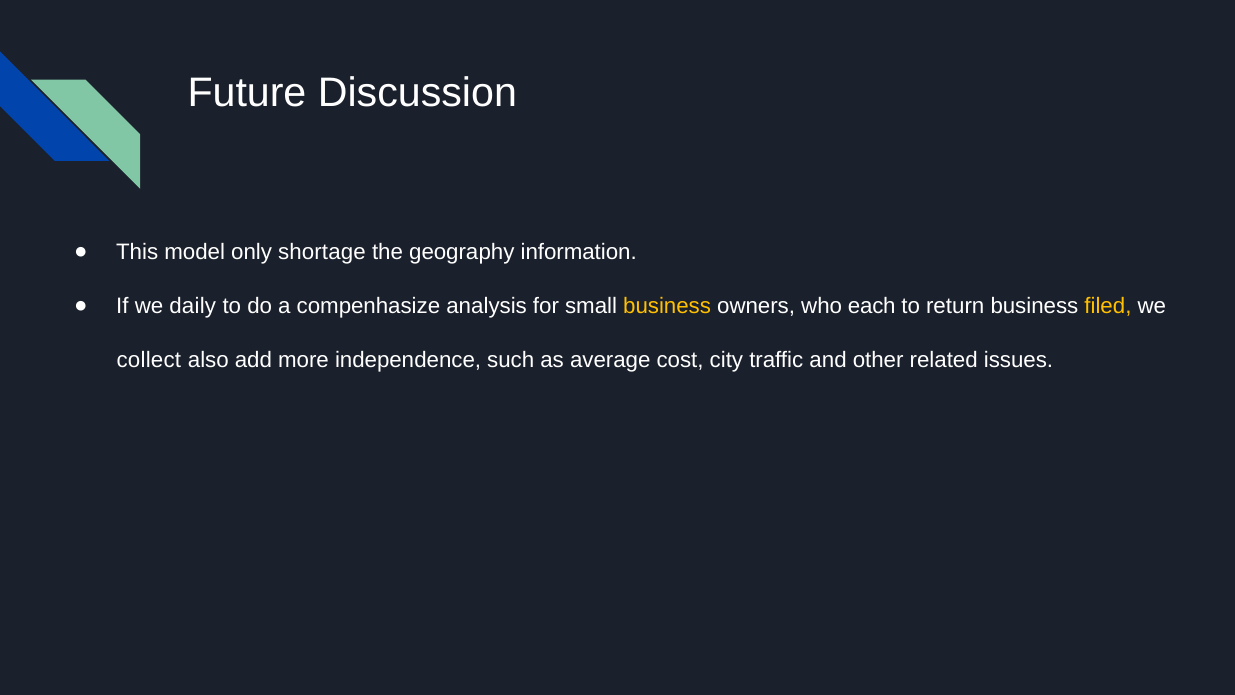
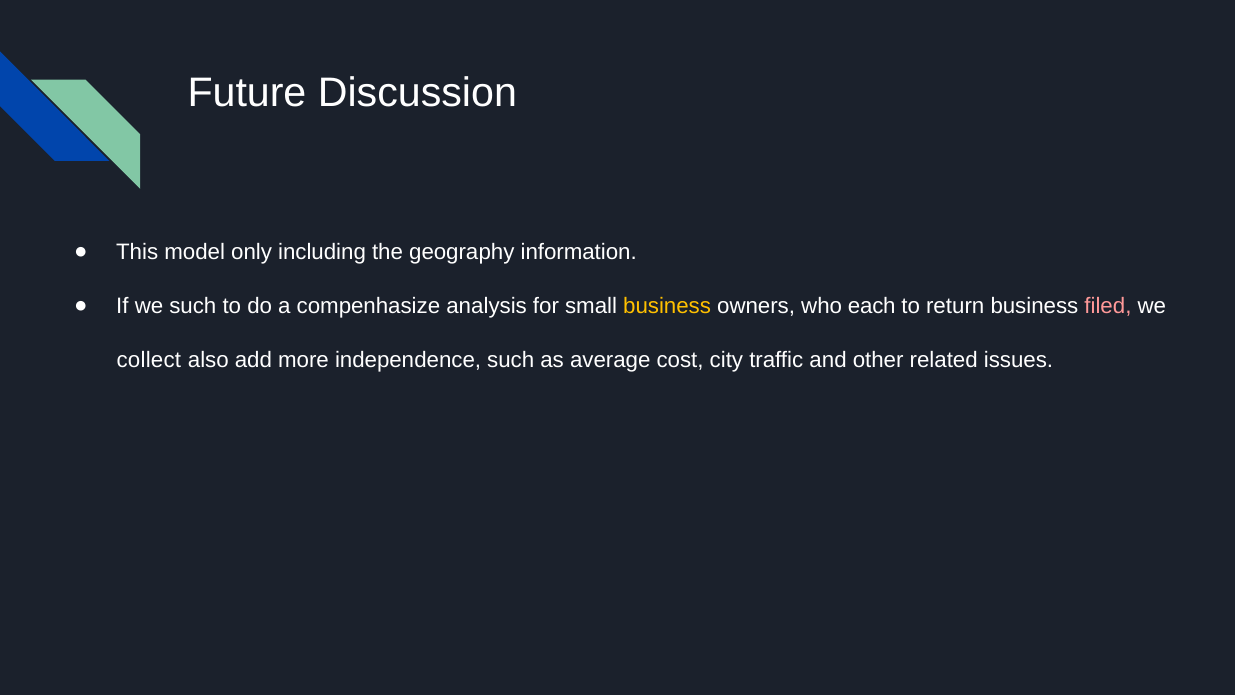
shortage: shortage -> including
we daily: daily -> such
filed colour: yellow -> pink
